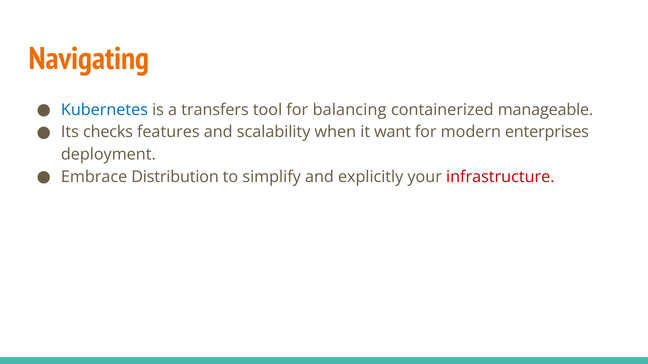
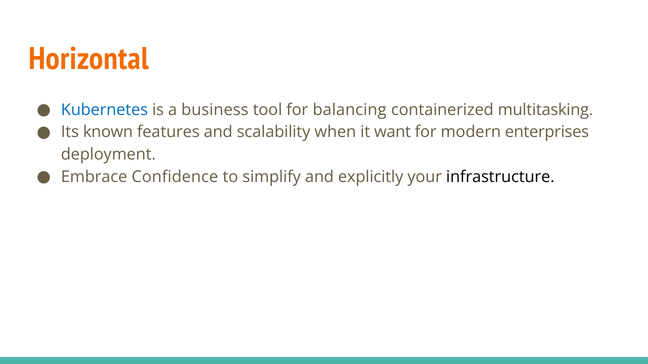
Navigating: Navigating -> Horizontal
transfers: transfers -> business
manageable: manageable -> multitasking
checks: checks -> known
Distribution: Distribution -> Confidence
infrastructure colour: red -> black
